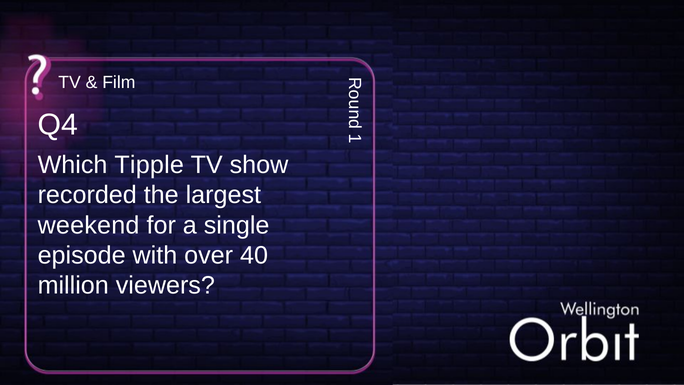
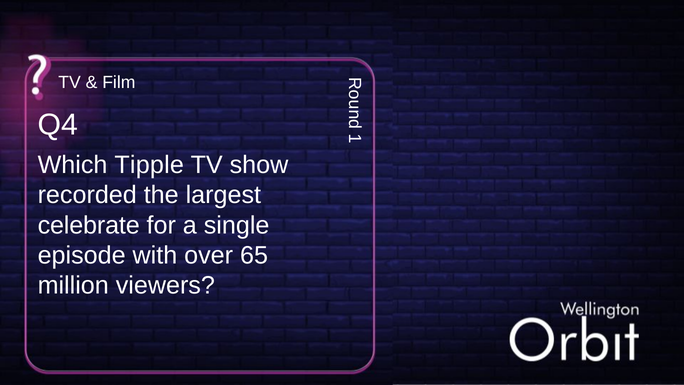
weekend: weekend -> celebrate
40: 40 -> 65
